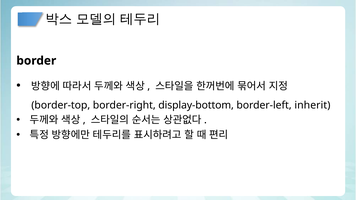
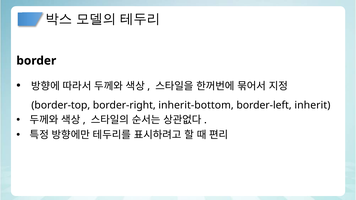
display-bottom: display-bottom -> inherit-bottom
